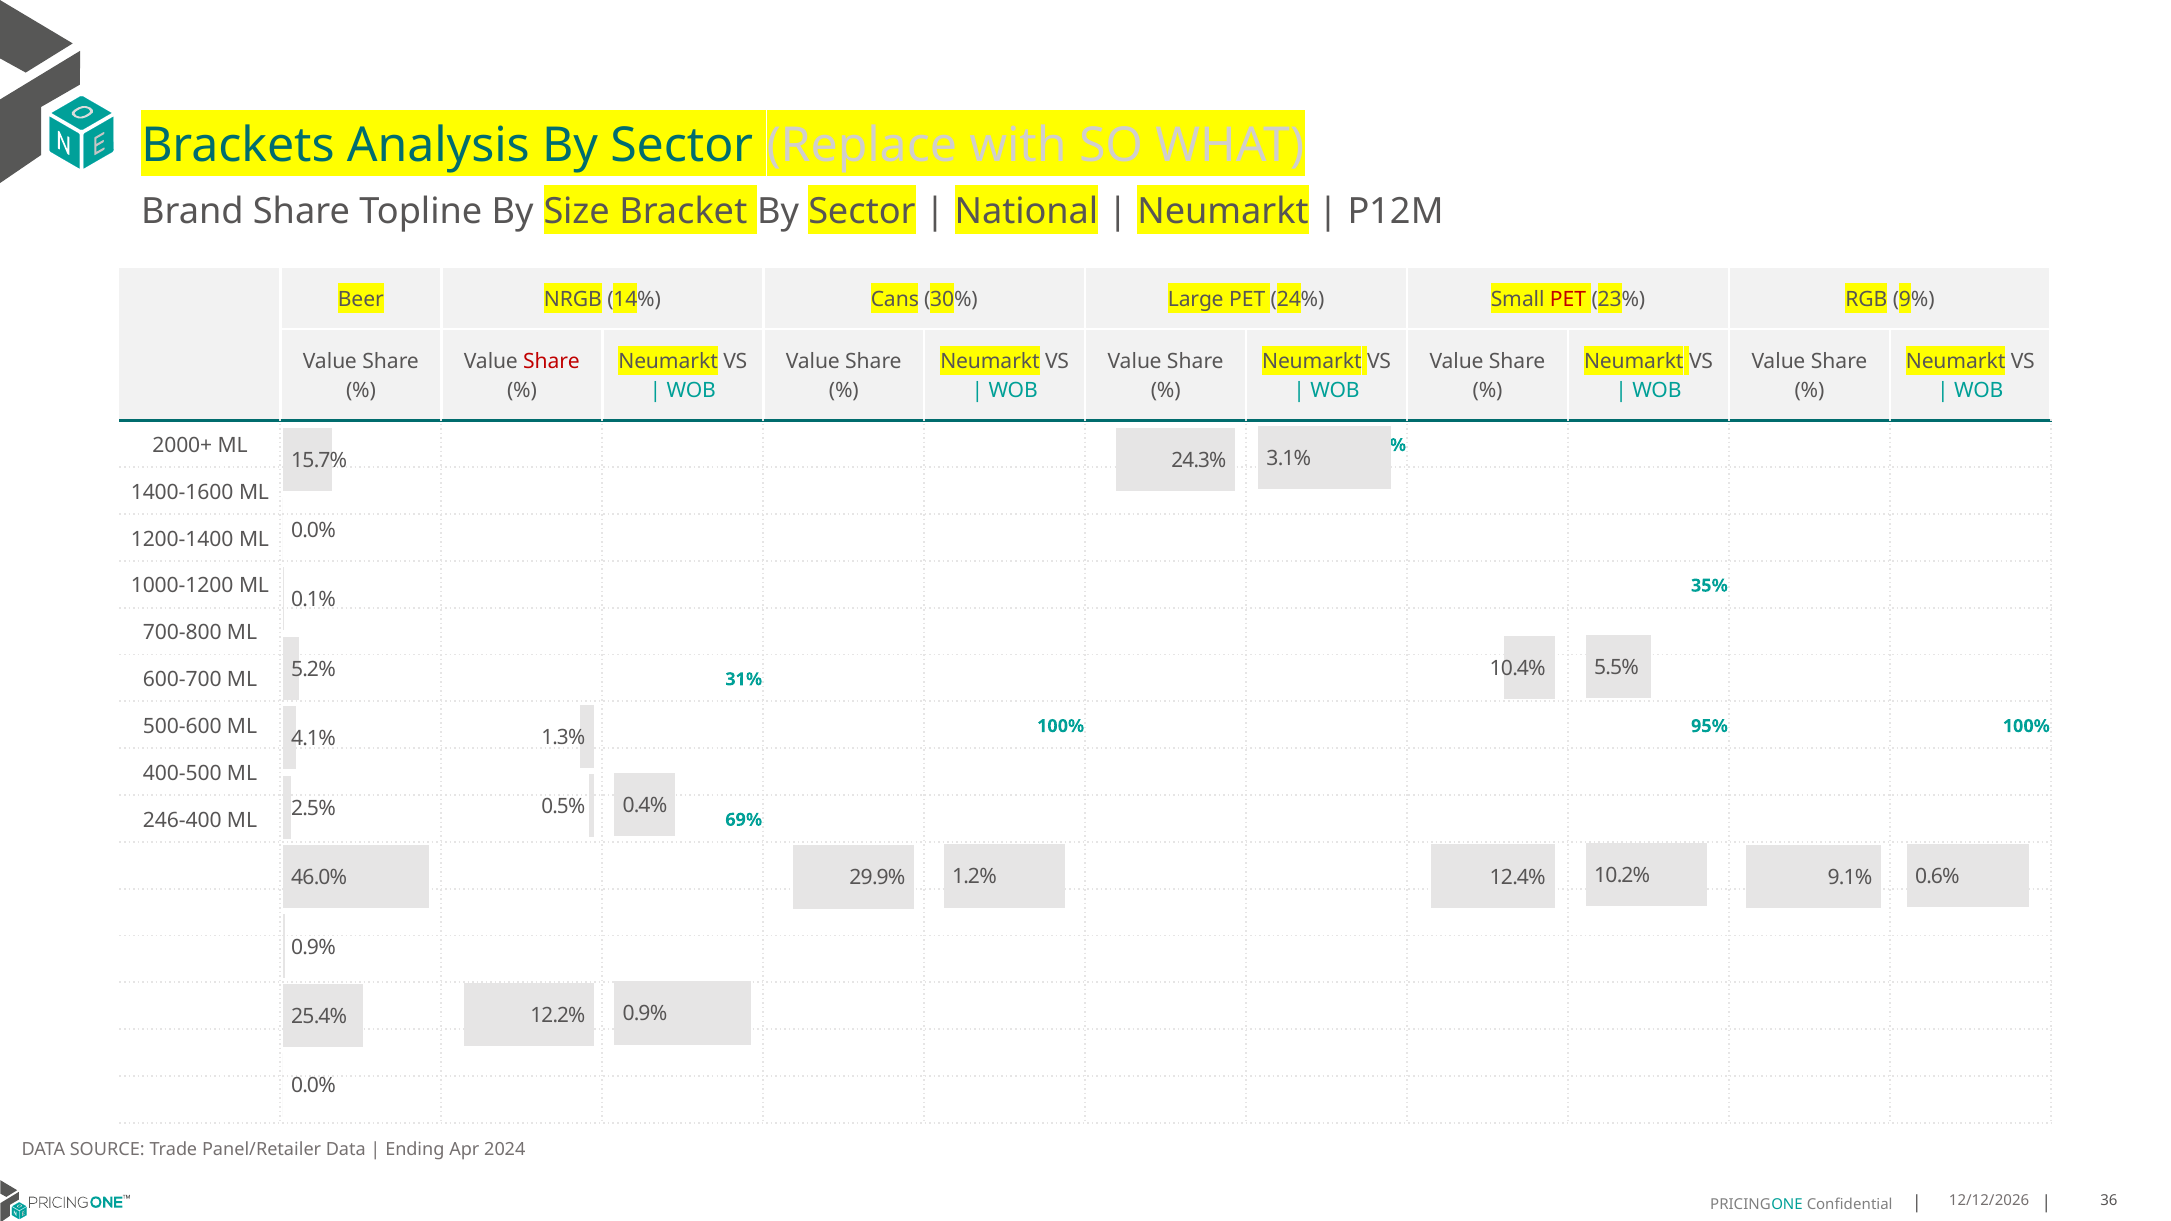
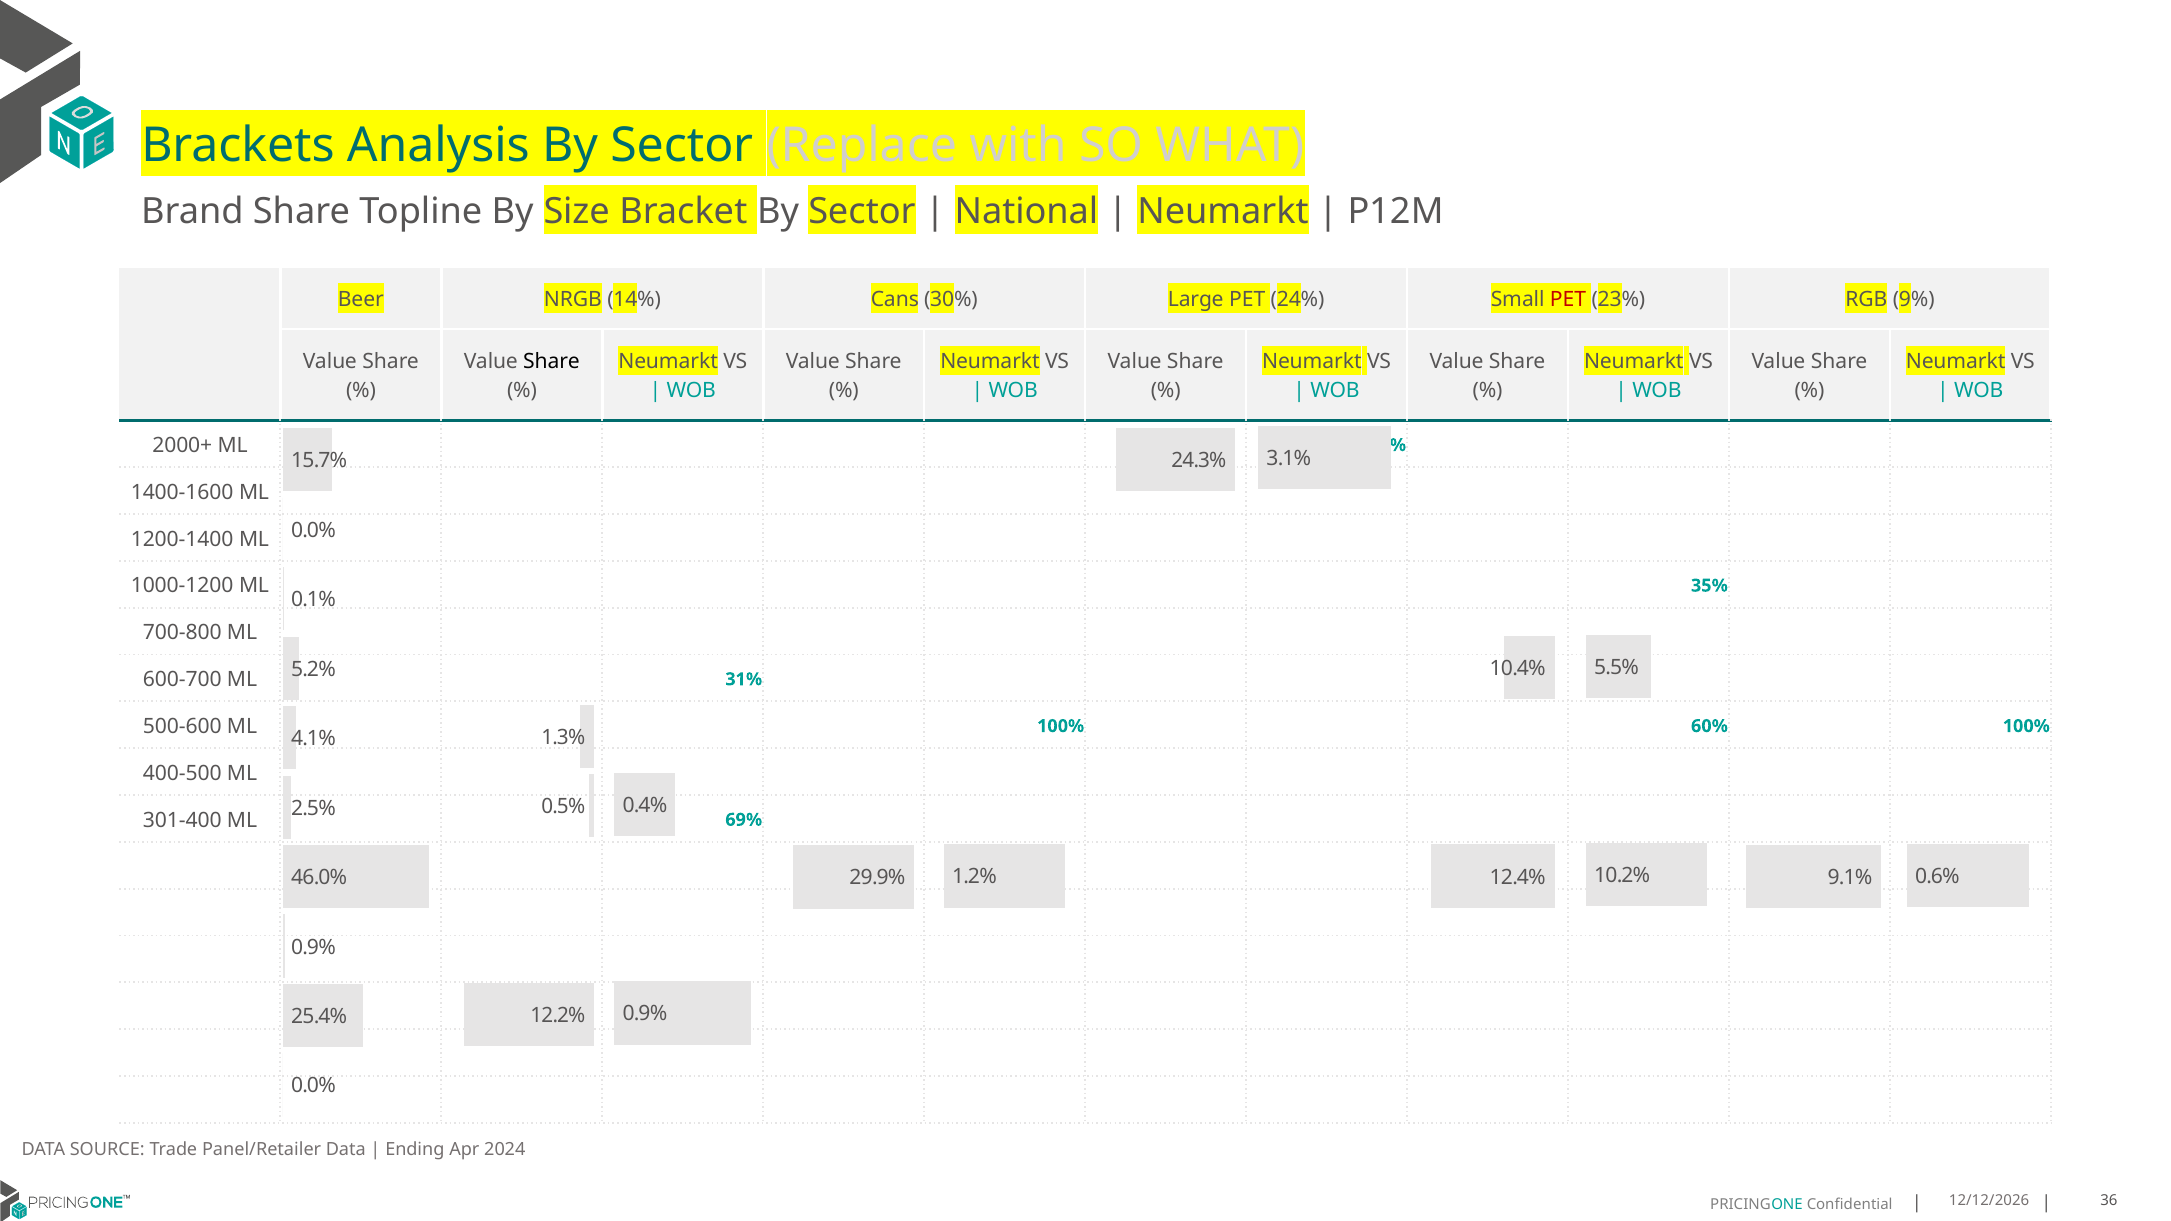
Share at (551, 362) colour: red -> black
95%: 95% -> 60%
246-400: 246-400 -> 301-400
